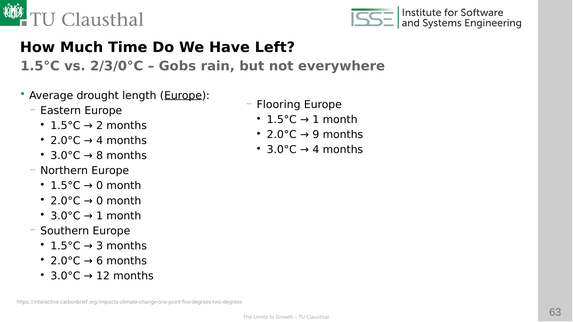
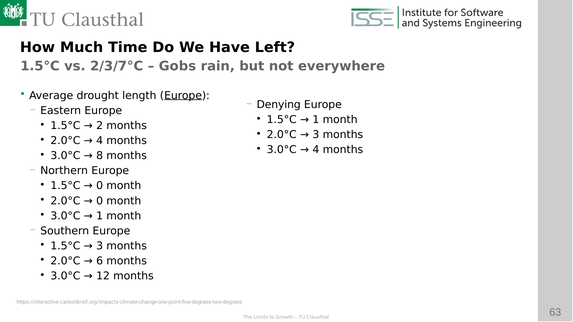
2/3/0°C: 2/3/0°C -> 2/3/7°C
Flooring: Flooring -> Denying
9 at (316, 135): 9 -> 3
